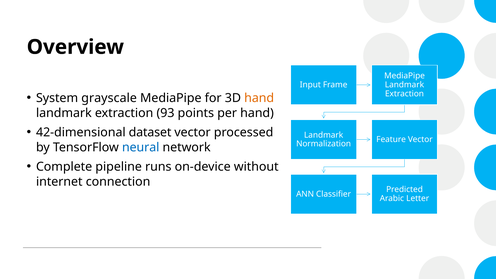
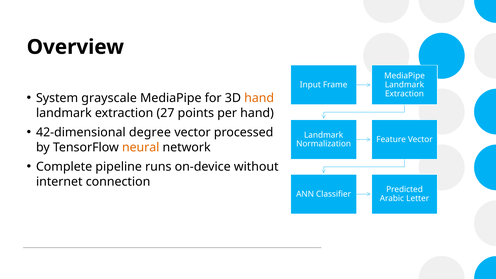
93: 93 -> 27
dataset: dataset -> degree
neural colour: blue -> orange
